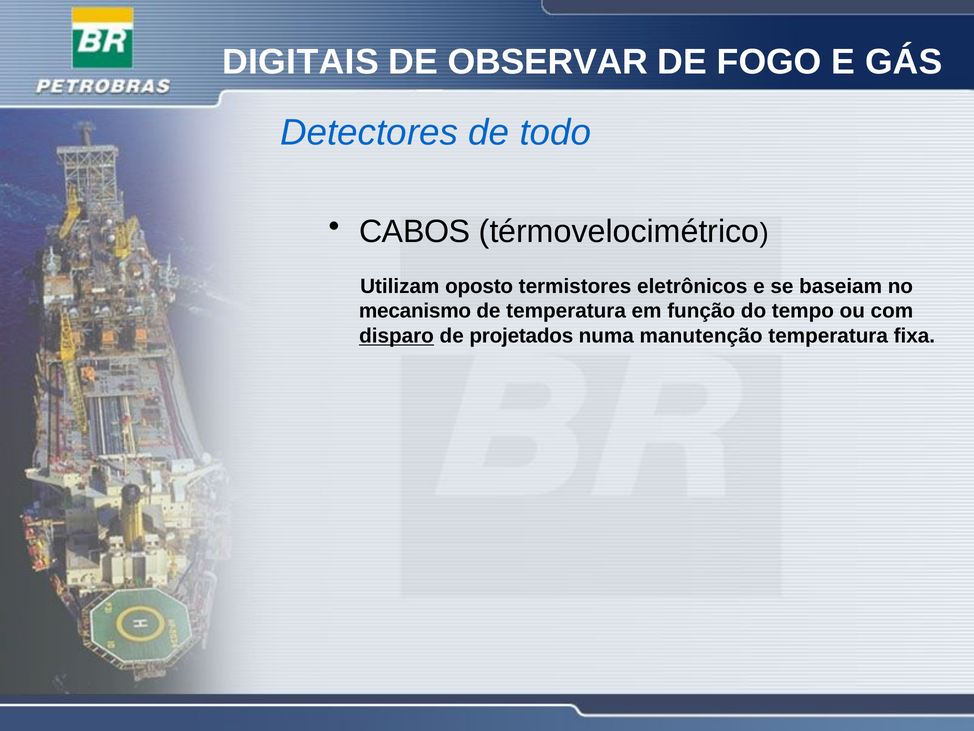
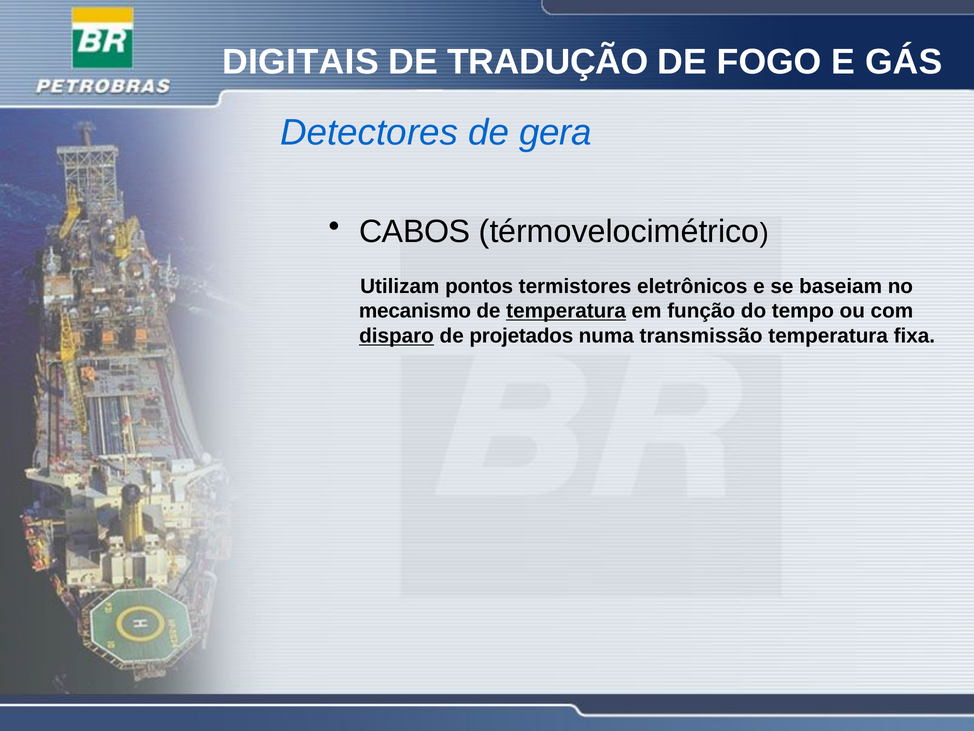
OBSERVAR: OBSERVAR -> TRADUÇÃO
todo: todo -> gera
oposto: oposto -> pontos
temperatura at (566, 311) underline: none -> present
manutenção: manutenção -> transmissão
